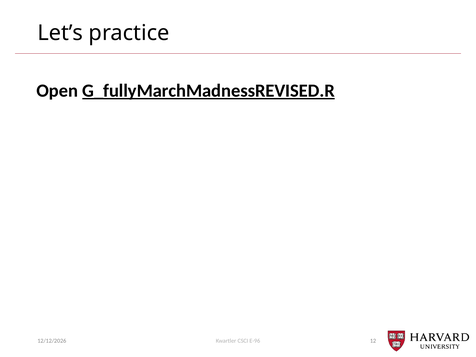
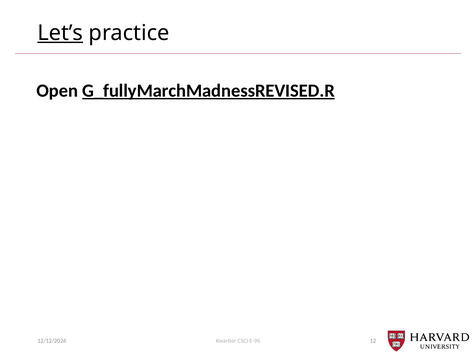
Let’s underline: none -> present
